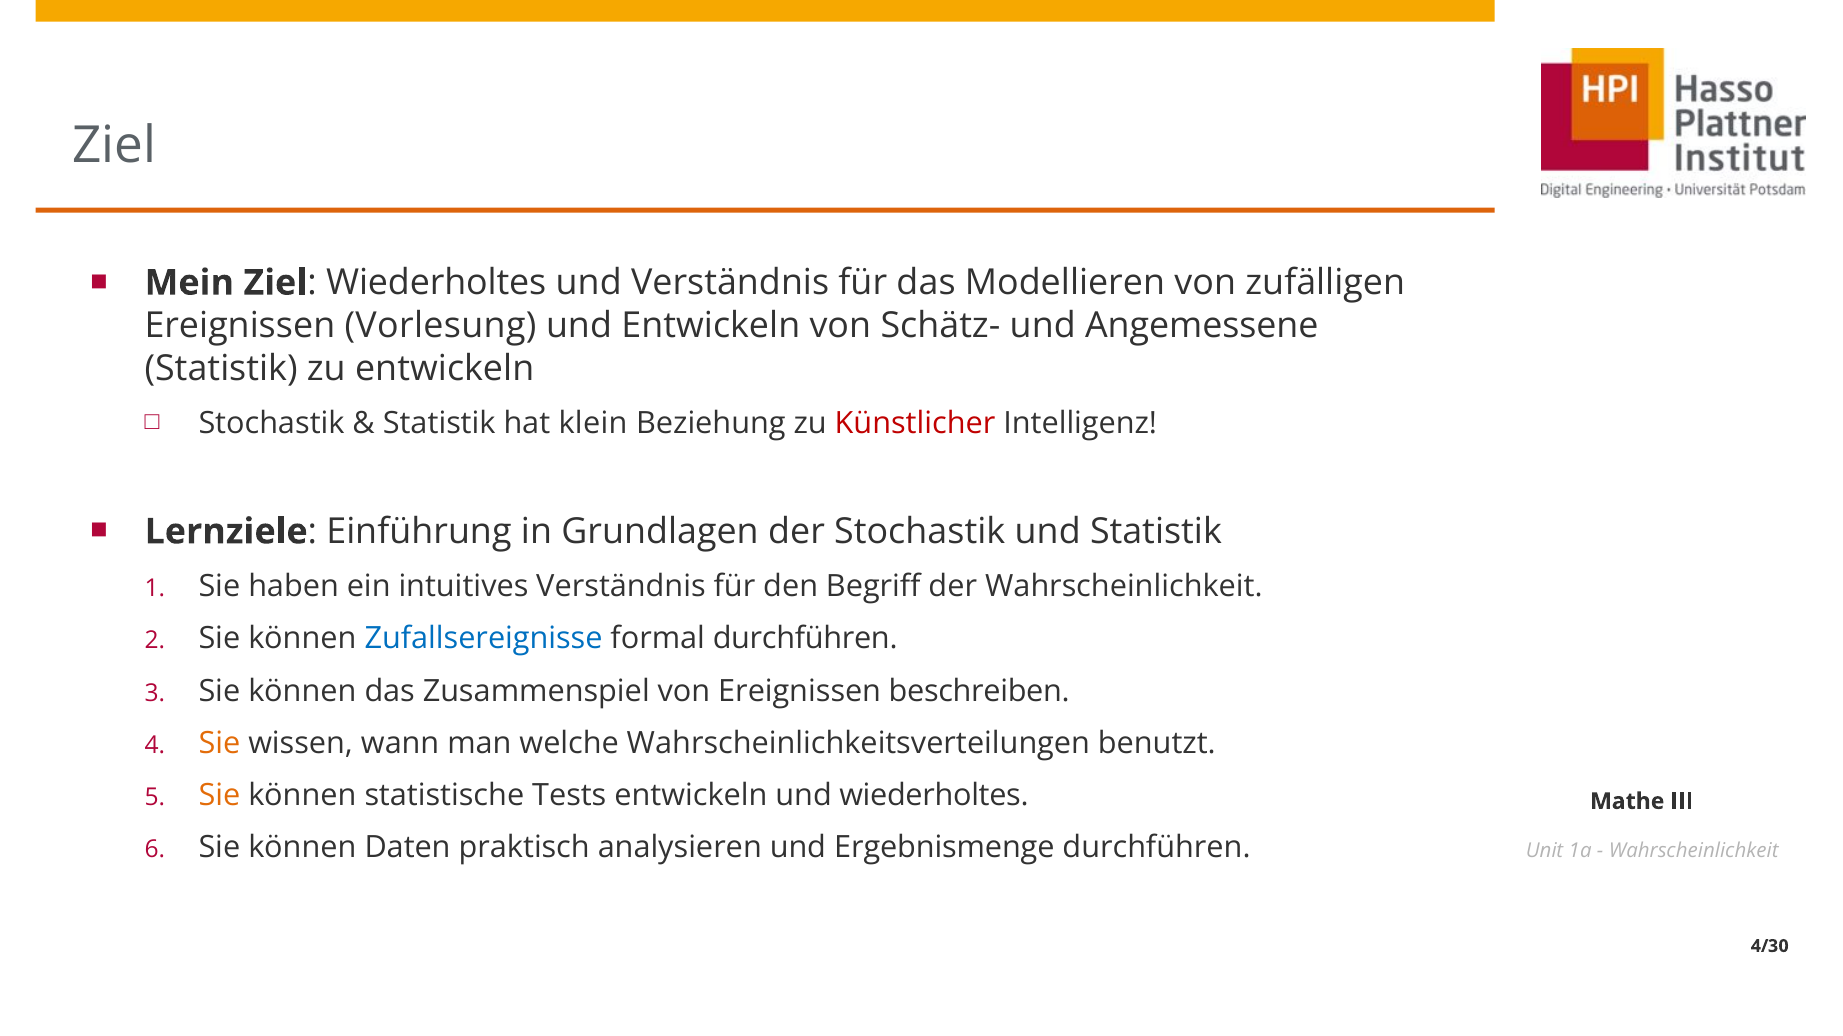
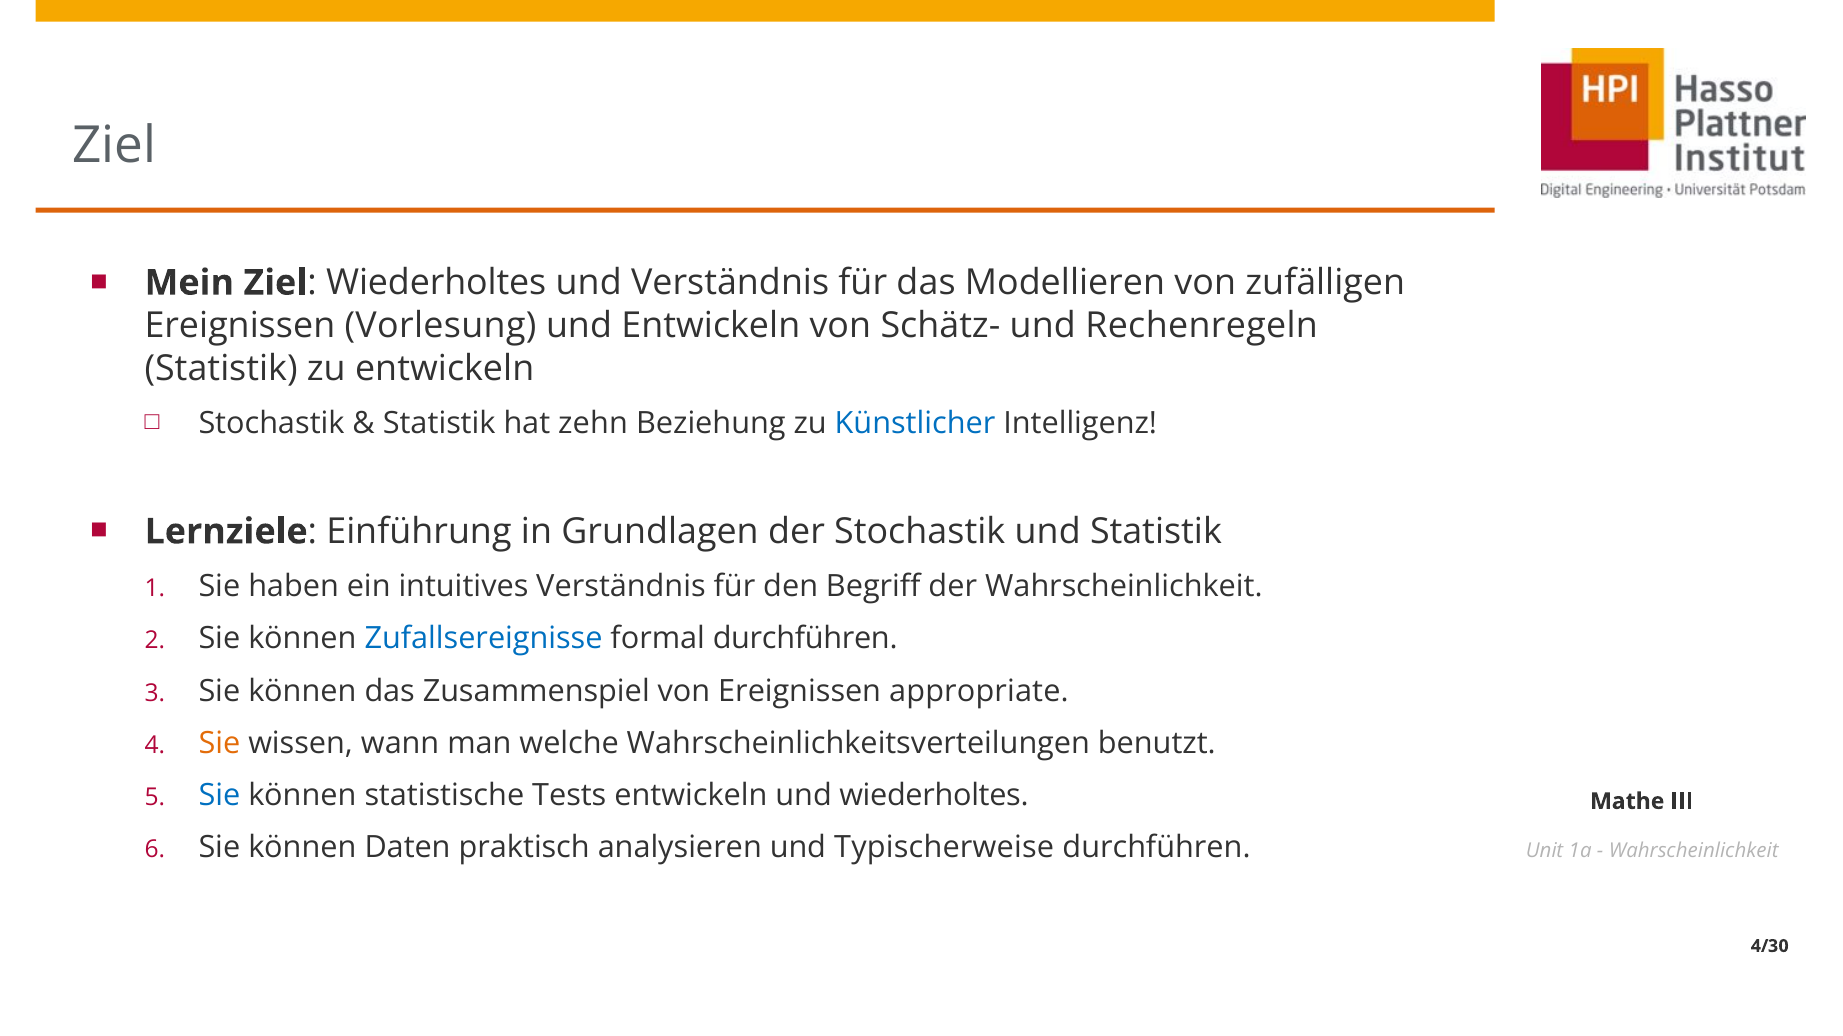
Angemessene: Angemessene -> Rechenregeln
klein: klein -> zehn
Künstlicher colour: red -> blue
beschreiben: beschreiben -> appropriate
Sie at (219, 796) colour: orange -> blue
Ergebnismenge: Ergebnismenge -> Typischerweise
